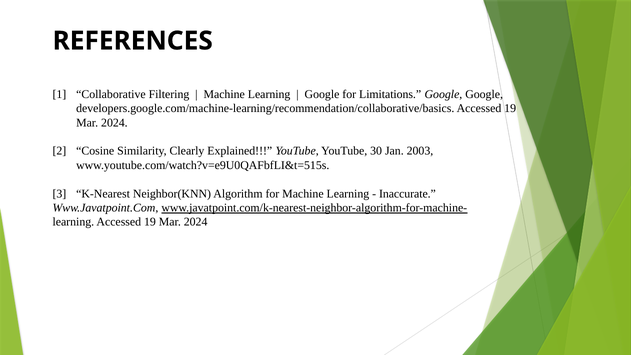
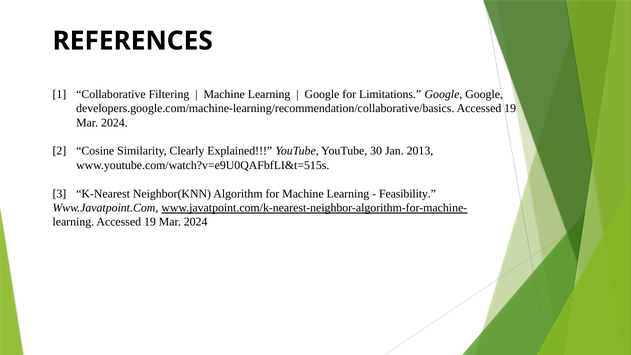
2003: 2003 -> 2013
Inaccurate: Inaccurate -> Feasibility
